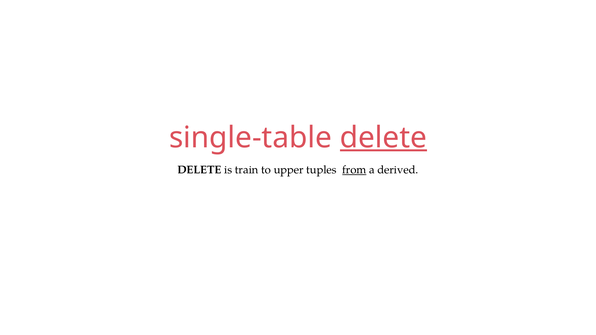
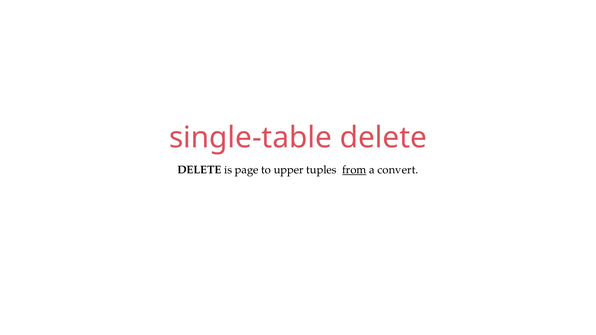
delete at (383, 138) underline: present -> none
train: train -> page
derived: derived -> convert
